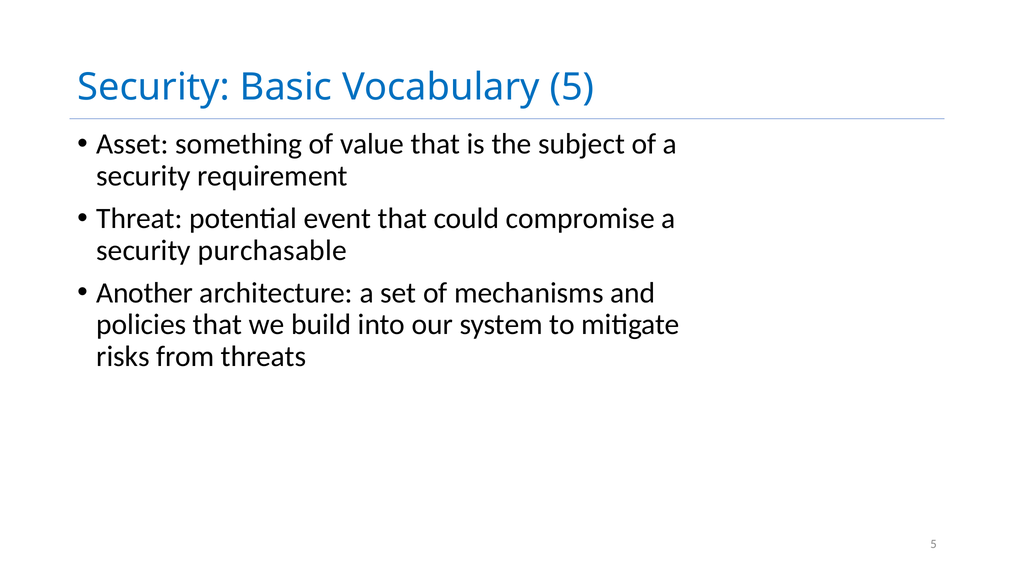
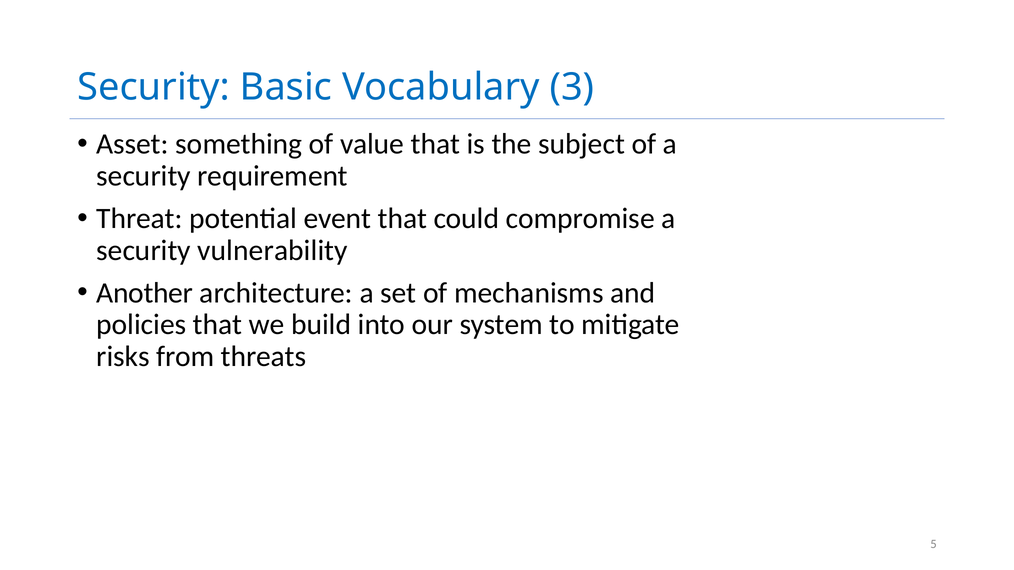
Vocabulary 5: 5 -> 3
purchasable: purchasable -> vulnerability
